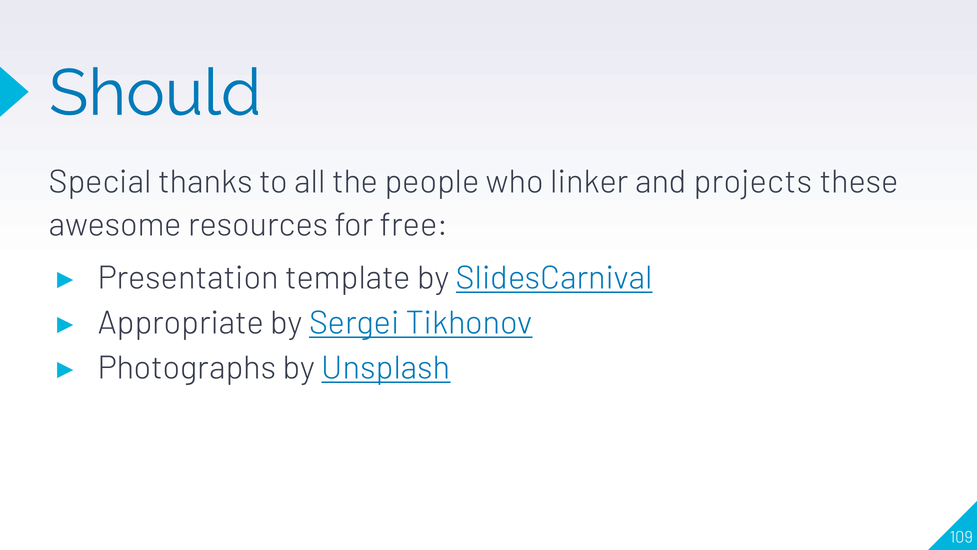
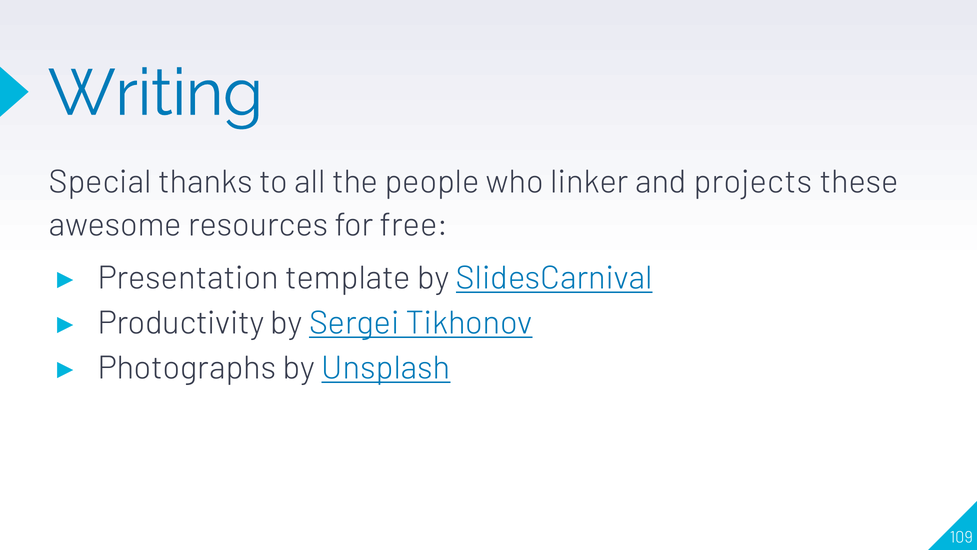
Should: Should -> Writing
Appropriate: Appropriate -> Productivity
